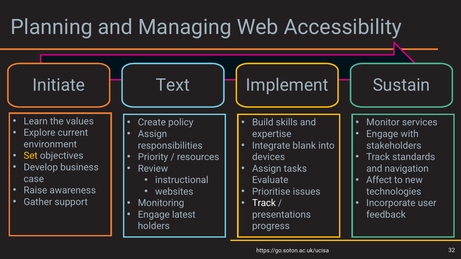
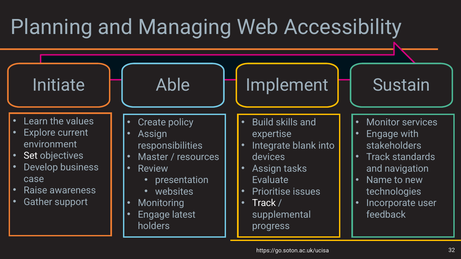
Text: Text -> Able
Set colour: yellow -> white
Priority: Priority -> Master
instructional: instructional -> presentation
Affect: Affect -> Name
presentations: presentations -> supplemental
